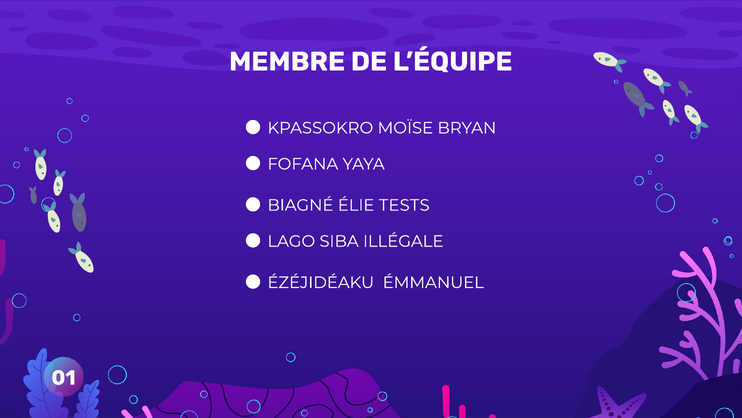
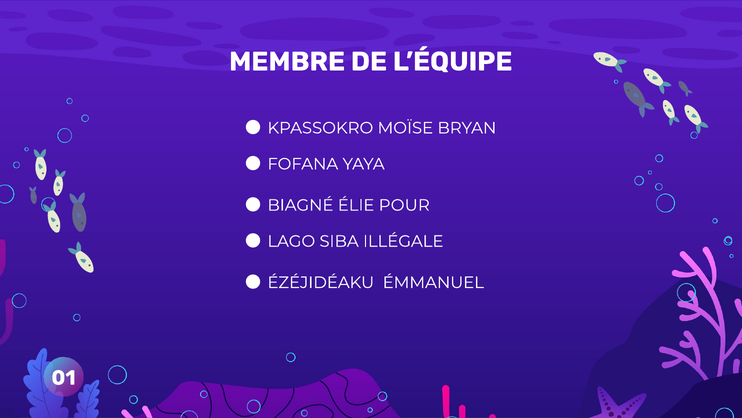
TESTS: TESTS -> POUR
